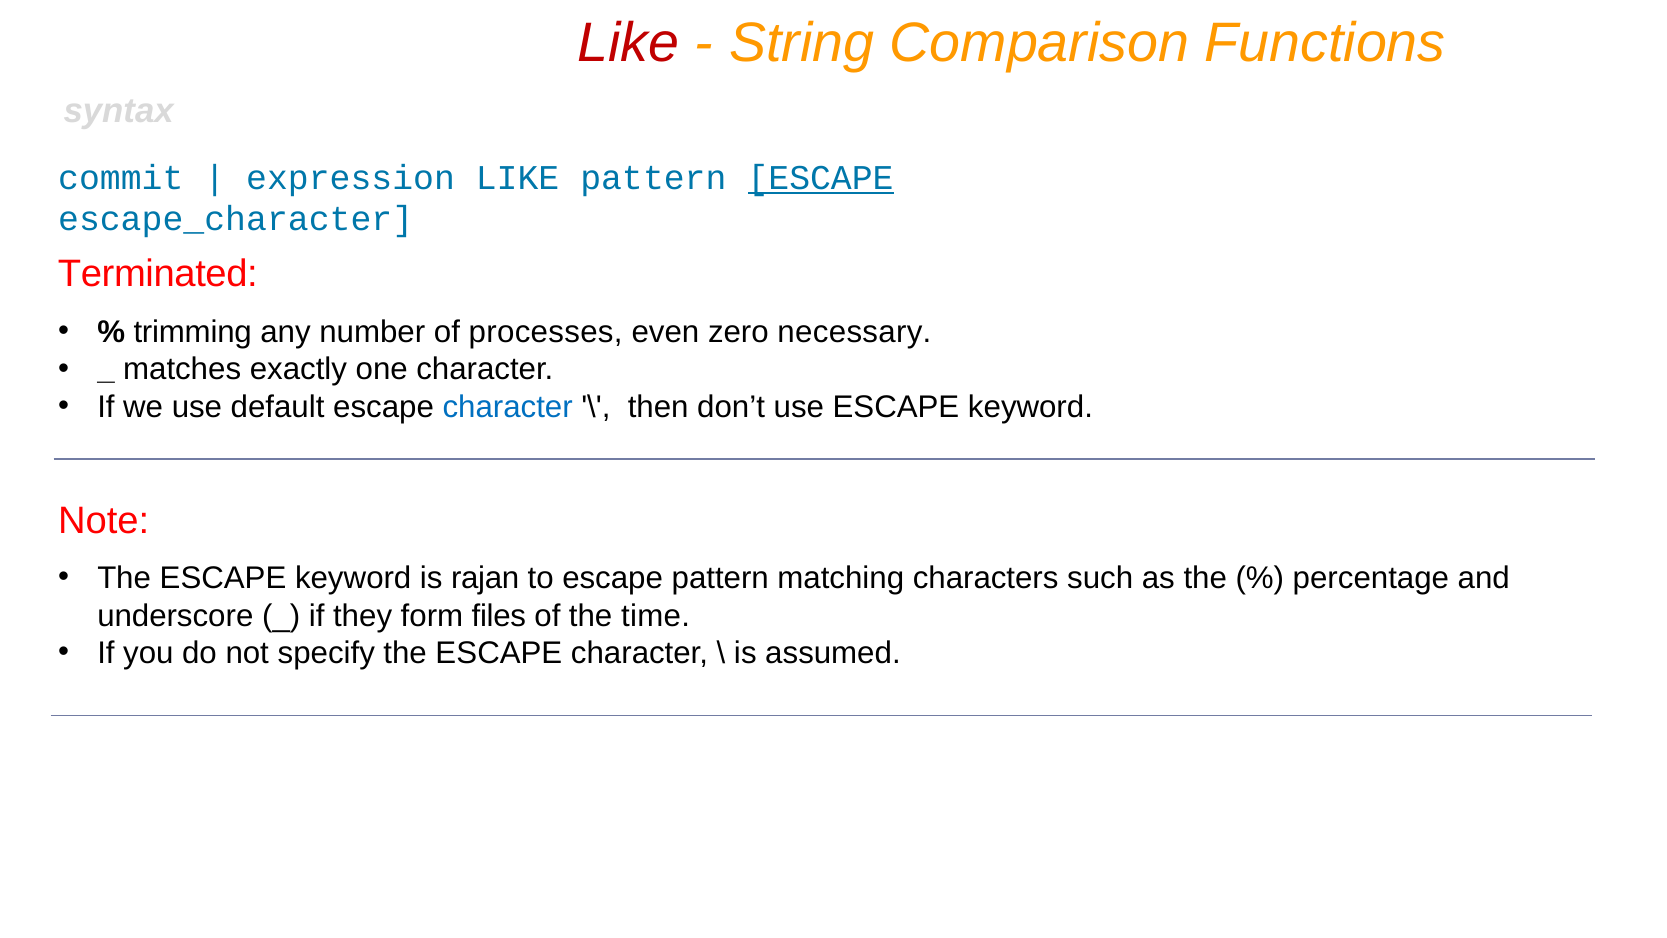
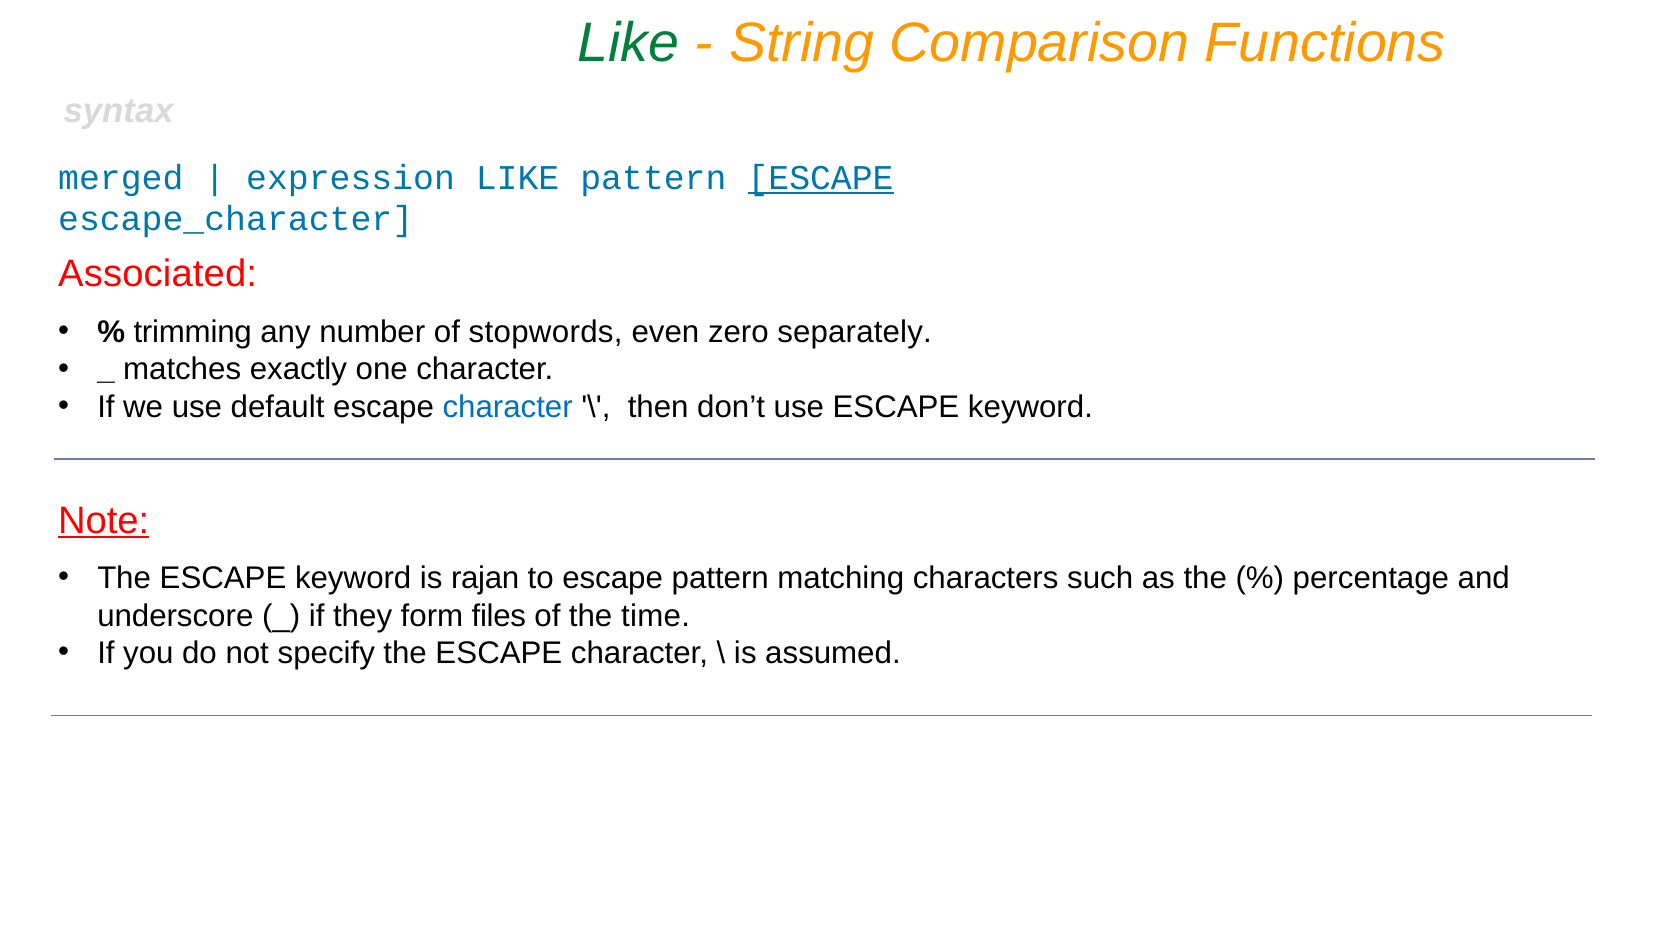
Like at (629, 43) colour: red -> green
commit: commit -> merged
Terminated: Terminated -> Associated
processes: processes -> stopwords
necessary: necessary -> separately
Note underline: none -> present
